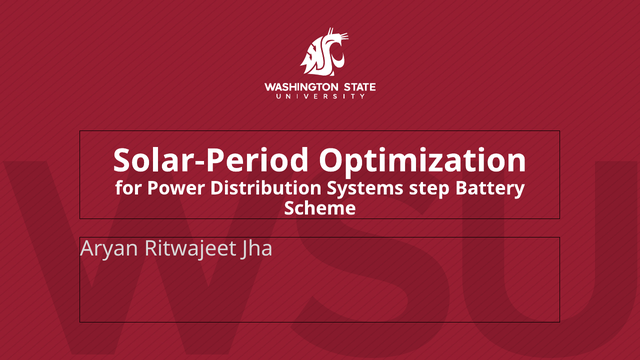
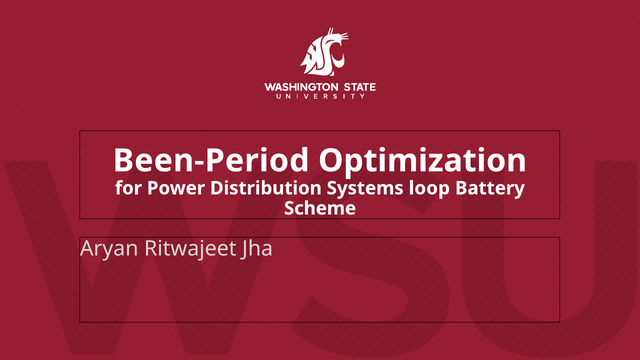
Solar-Period: Solar-Period -> Been-Period
step: step -> loop
